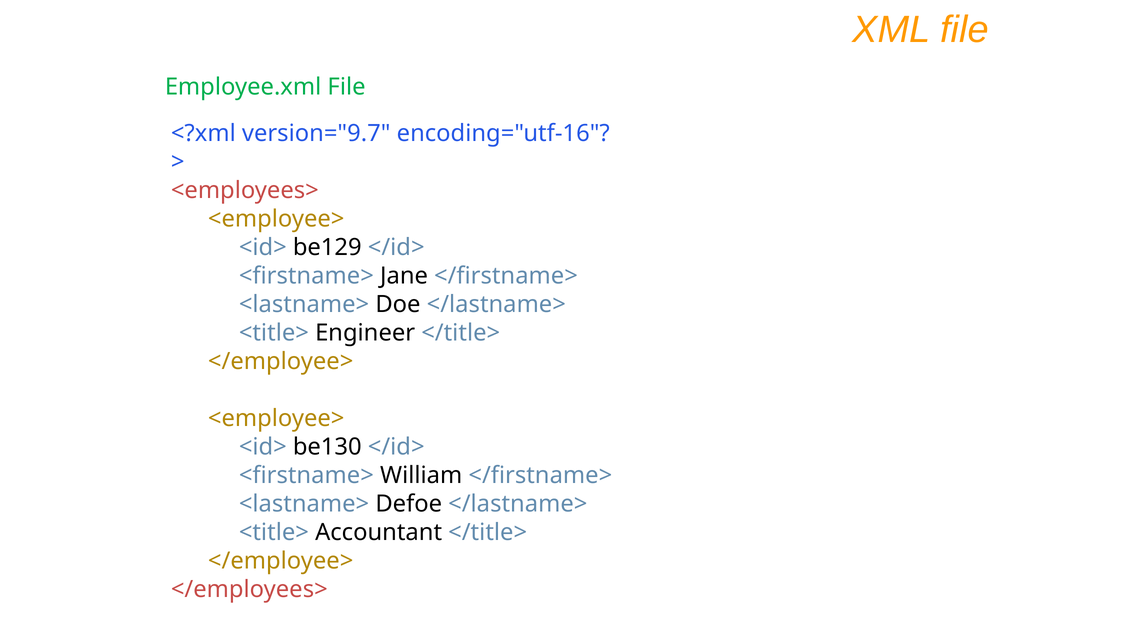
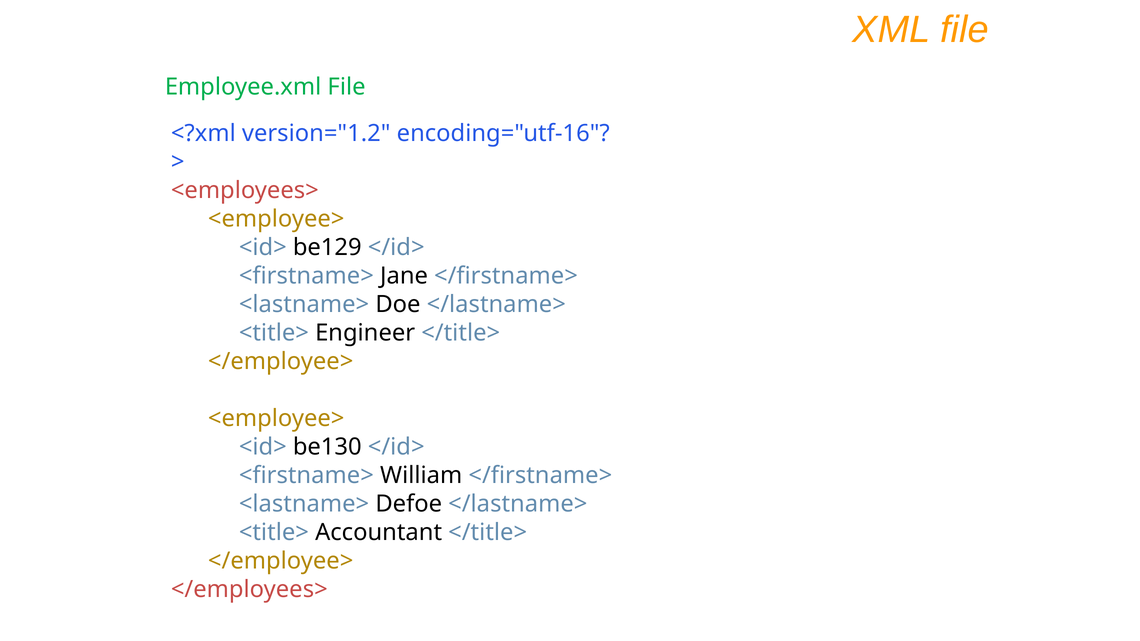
version="9.7: version="9.7 -> version="1.2
